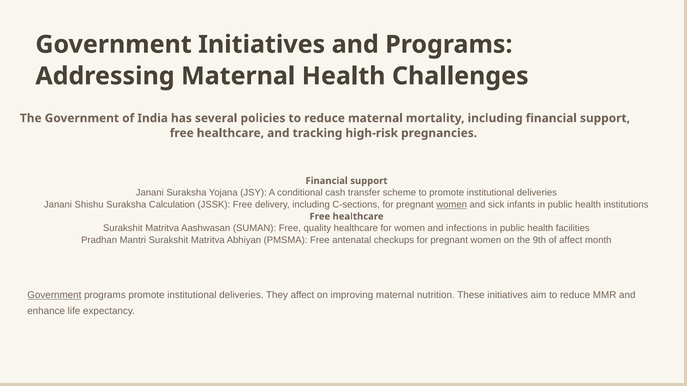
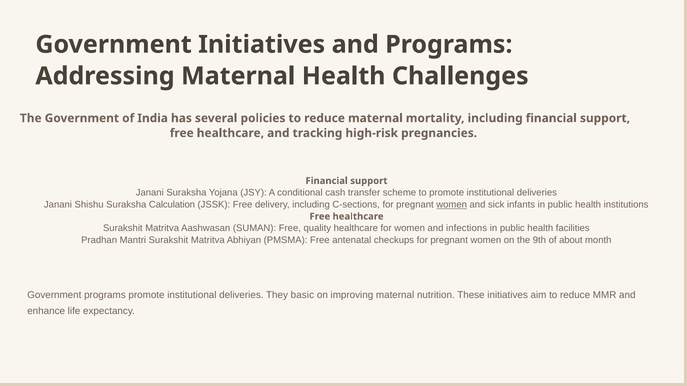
of affect: affect -> about
Government at (54, 295) underline: present -> none
They affect: affect -> basic
